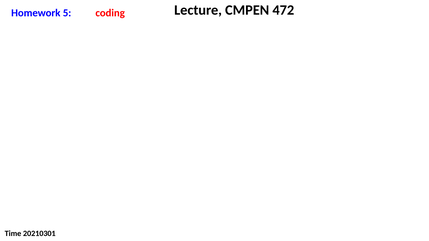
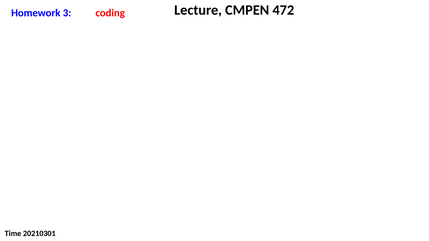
5: 5 -> 3
